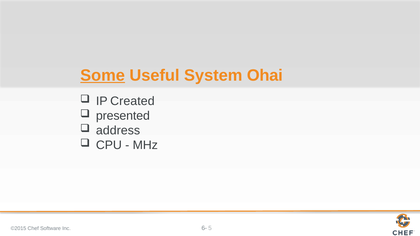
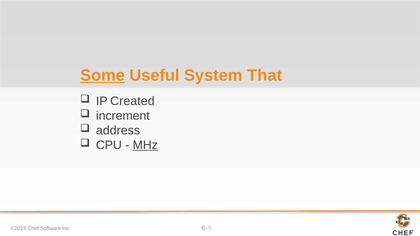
Ohai: Ohai -> That
presented: presented -> increment
MHz underline: none -> present
